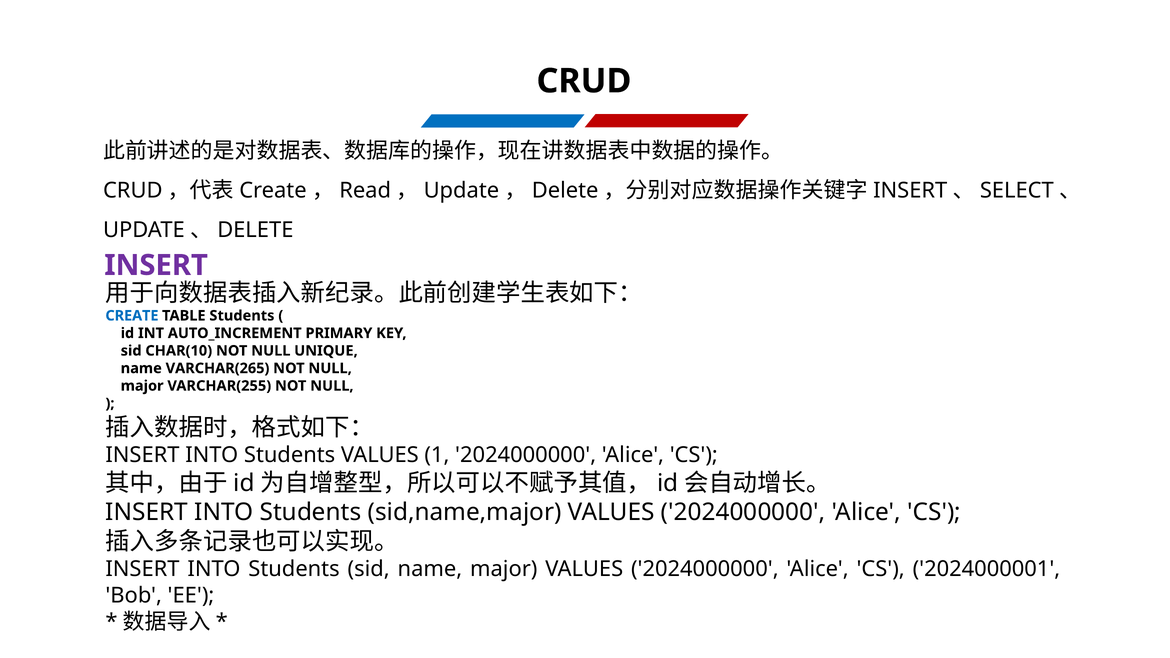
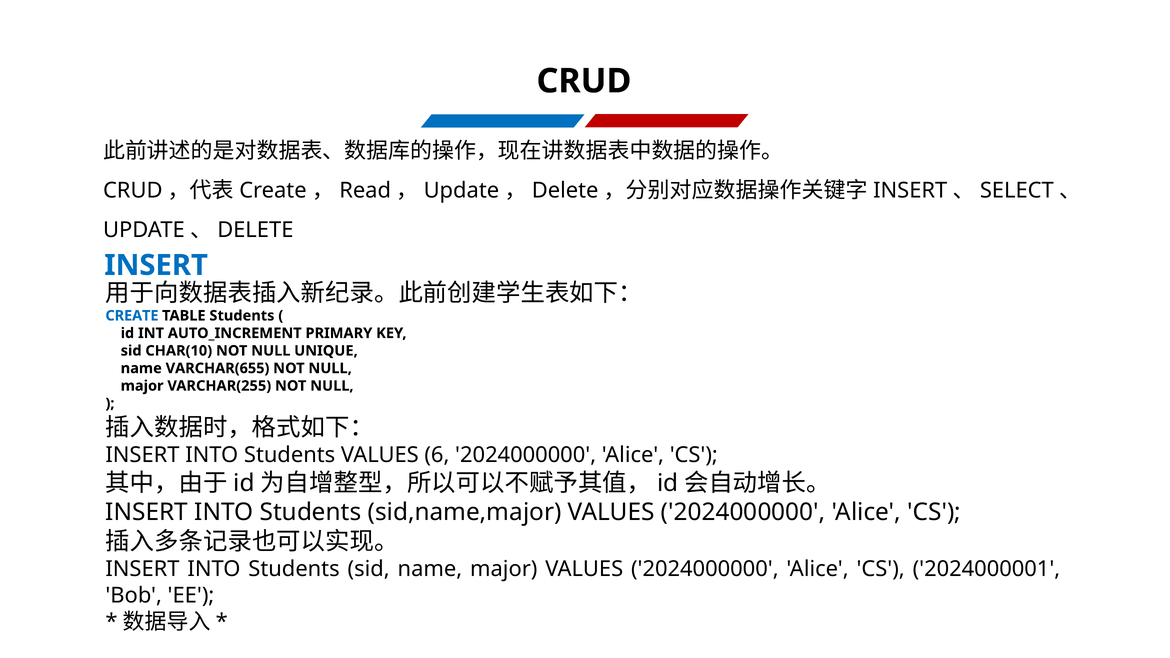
INSERT at (156, 265) colour: purple -> blue
VARCHAR(265: VARCHAR(265 -> VARCHAR(655
1: 1 -> 6
